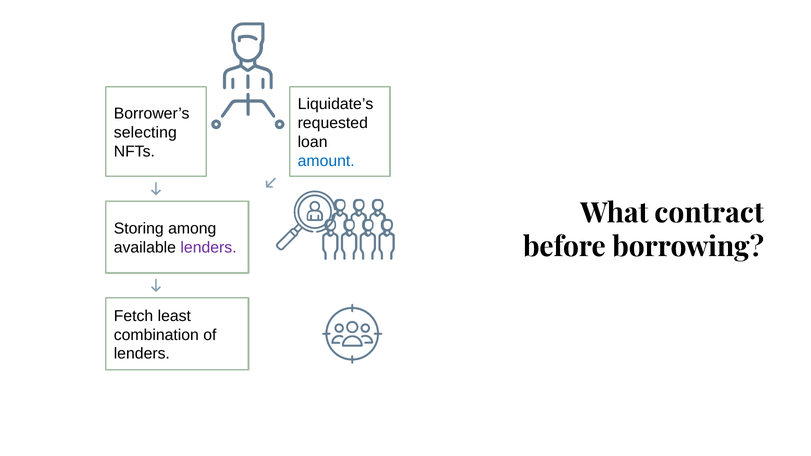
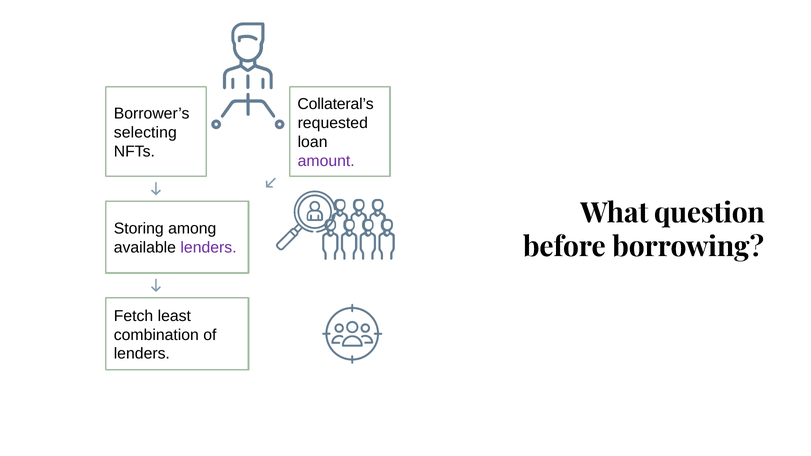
Liquidate’s: Liquidate’s -> Collateral’s
amount colour: blue -> purple
contract: contract -> question
